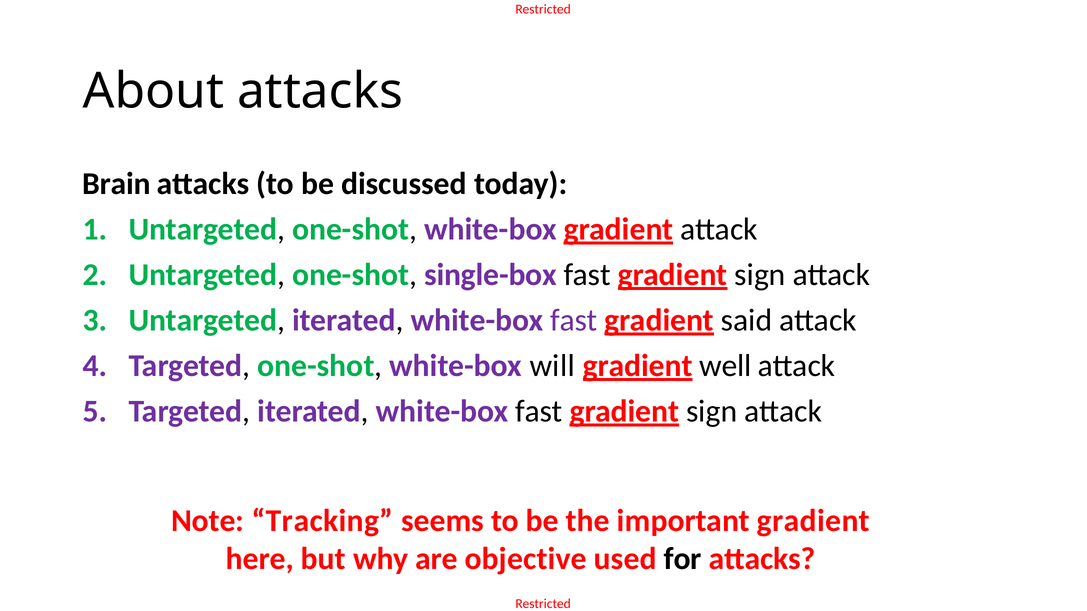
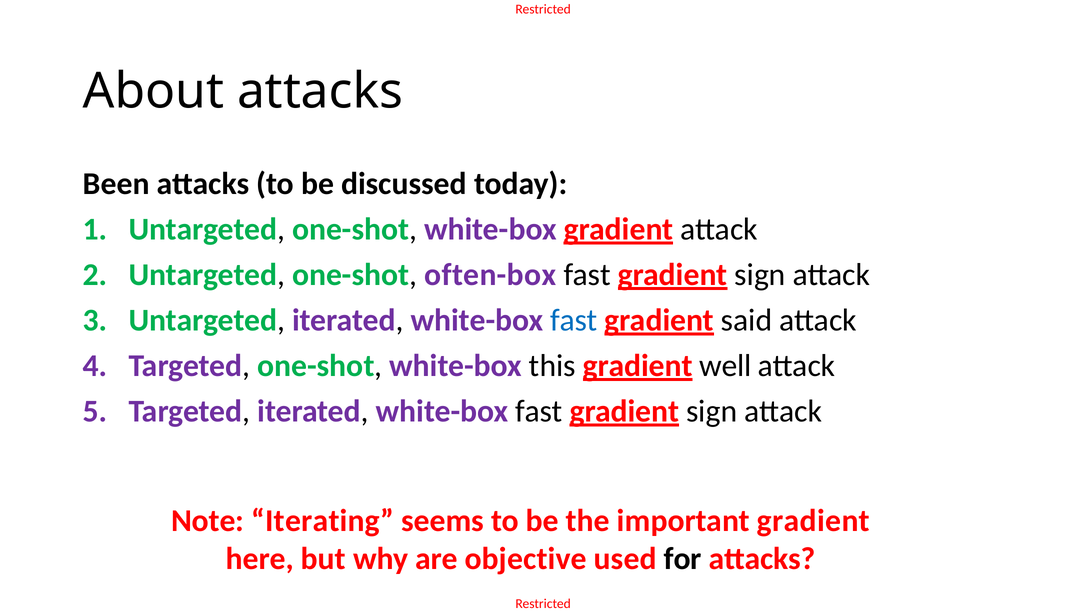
Brain: Brain -> Been
single-box: single-box -> often-box
fast at (574, 321) colour: purple -> blue
will: will -> this
Tracking: Tracking -> Iterating
